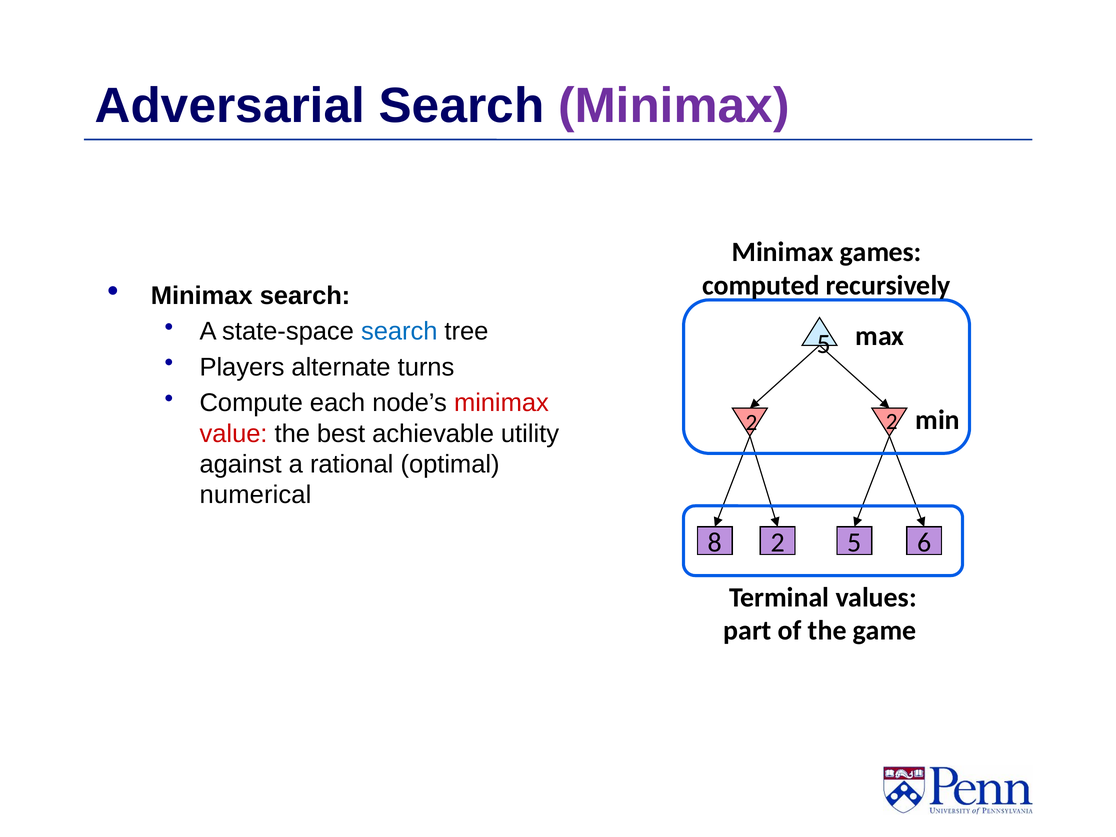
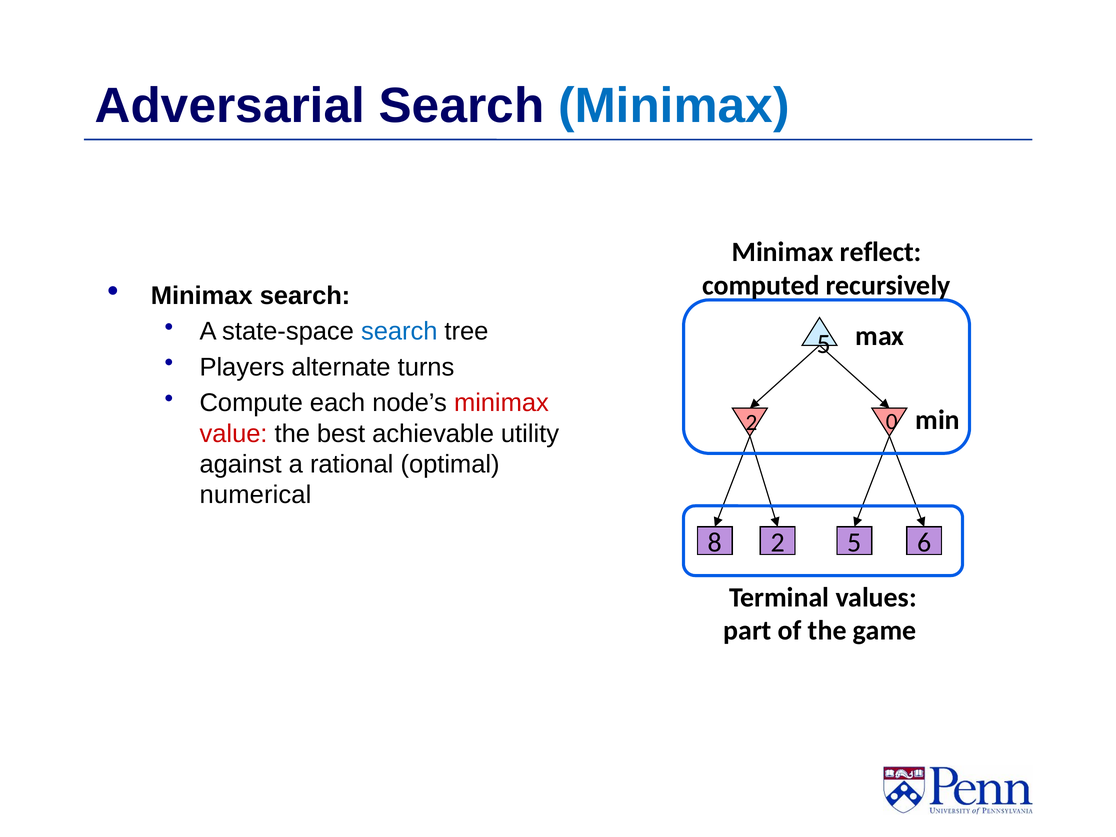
Minimax at (674, 106) colour: purple -> blue
games: games -> reflect
2 2: 2 -> 0
